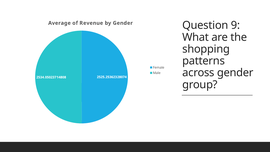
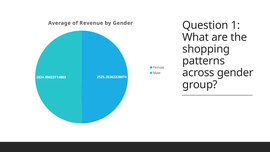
9: 9 -> 1
